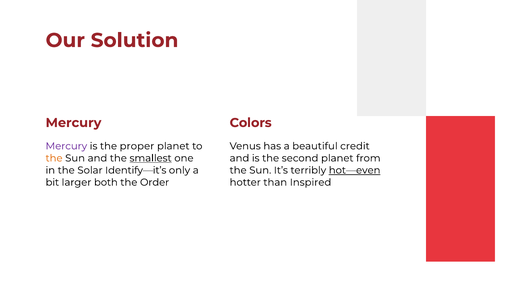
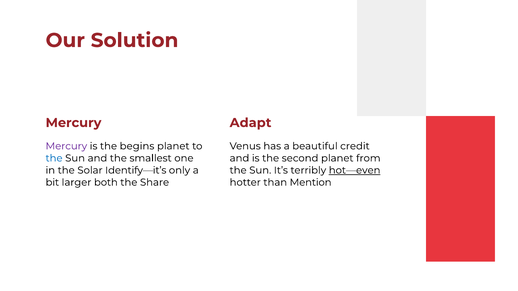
Colors: Colors -> Adapt
proper: proper -> begins
the at (54, 158) colour: orange -> blue
smallest underline: present -> none
Order: Order -> Share
Inspired: Inspired -> Mention
